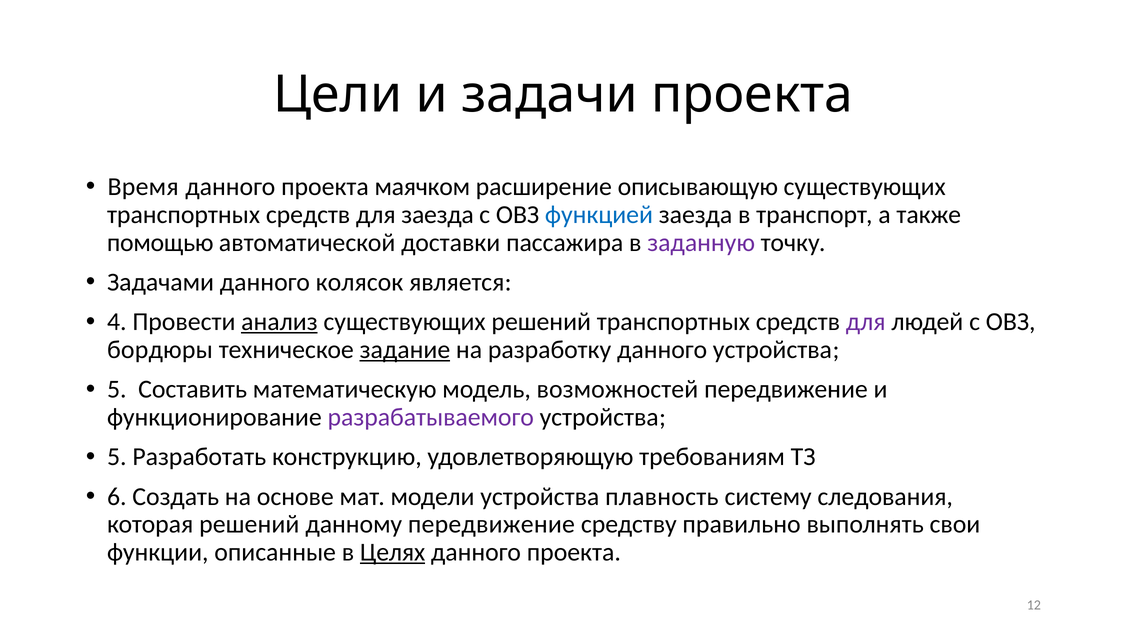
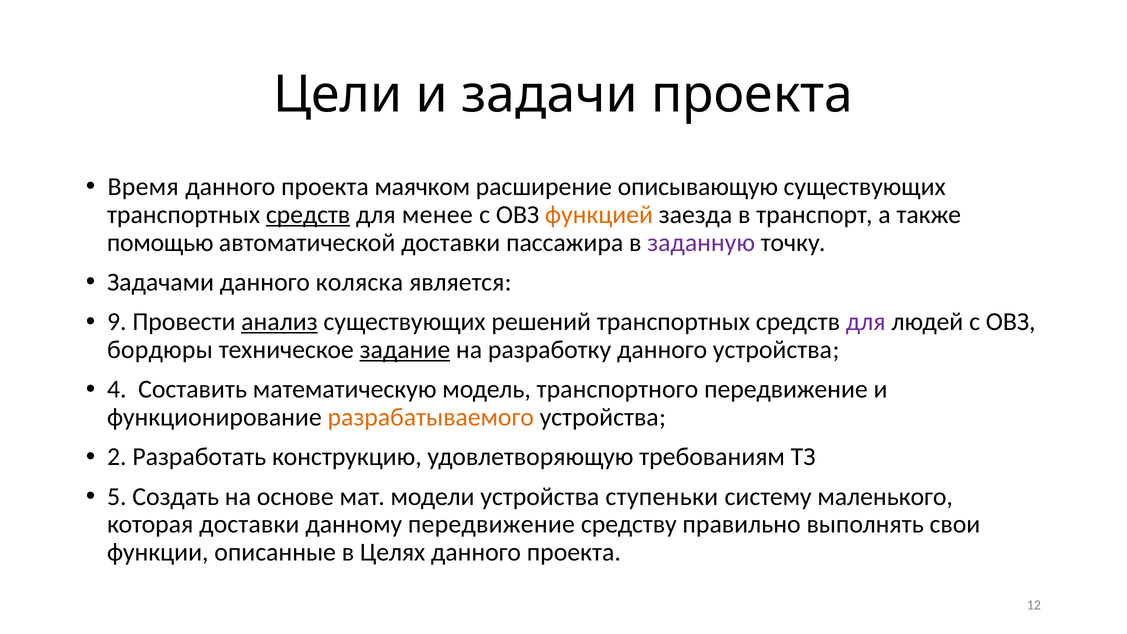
средств at (308, 215) underline: none -> present
для заезда: заезда -> менее
функцией colour: blue -> orange
колясок: колясок -> коляска
4: 4 -> 9
5 at (117, 389): 5 -> 4
возможностей: возможностей -> транспортного
разрабатываемого colour: purple -> orange
5 at (117, 457): 5 -> 2
6: 6 -> 5
плавность: плавность -> ступеньки
следования: следования -> маленького
которая решений: решений -> доставки
Целях underline: present -> none
